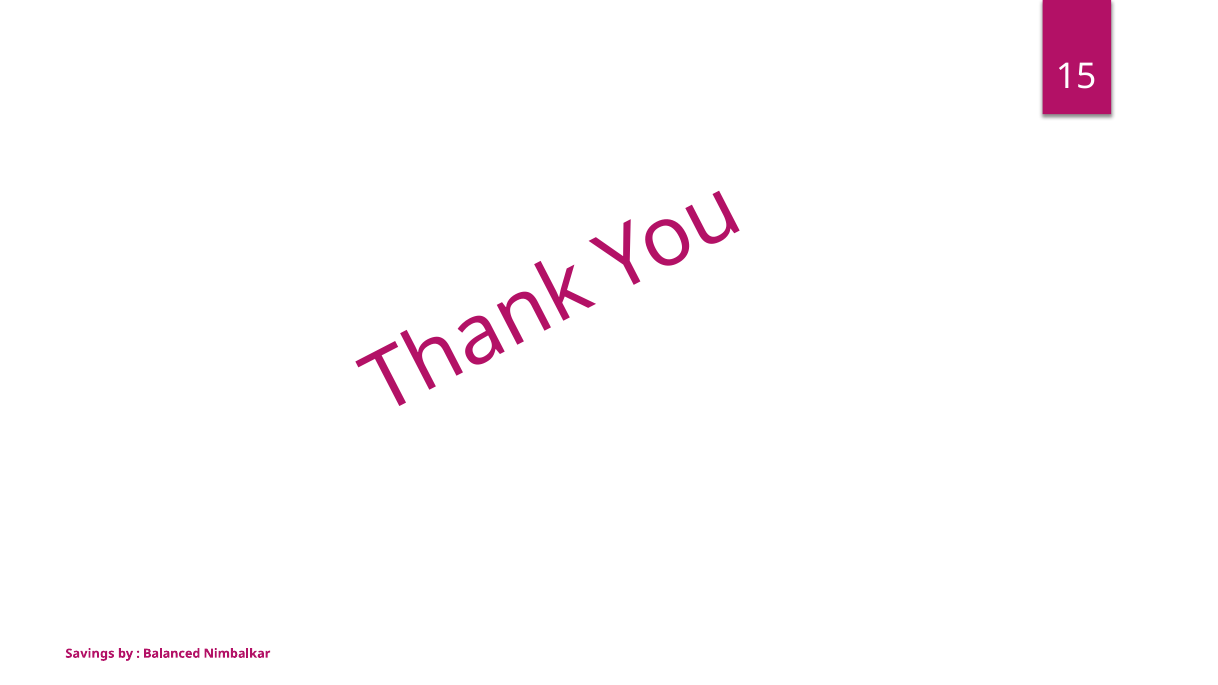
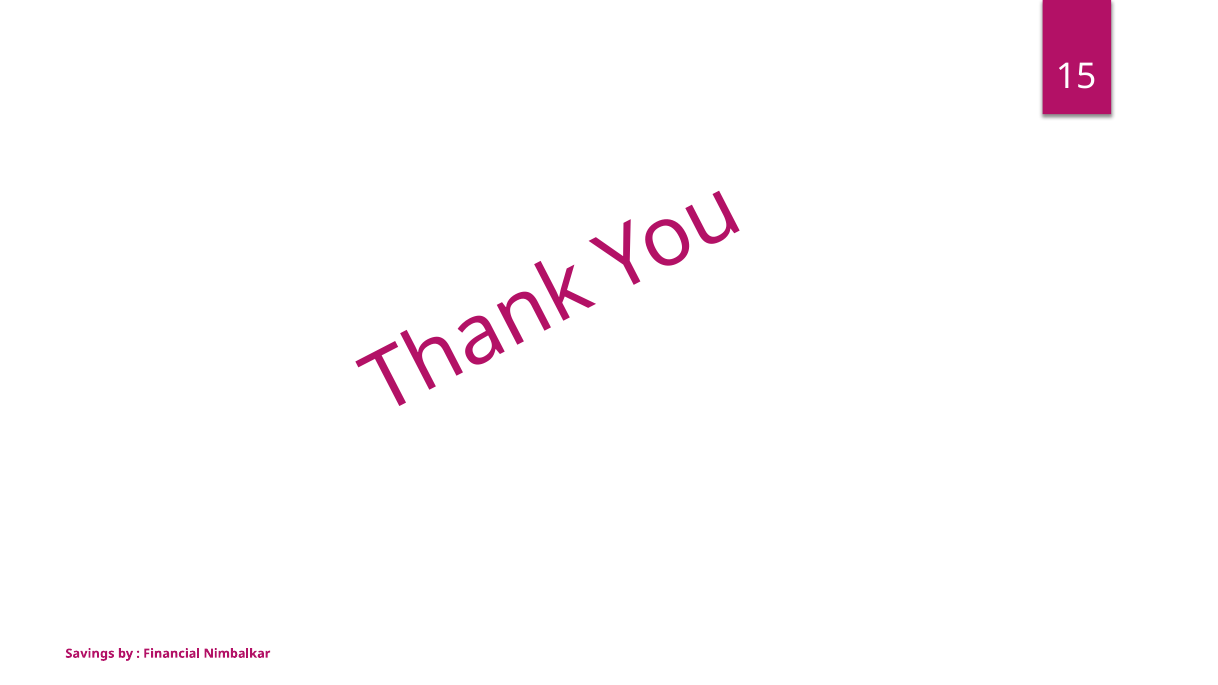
Balanced: Balanced -> Financial
